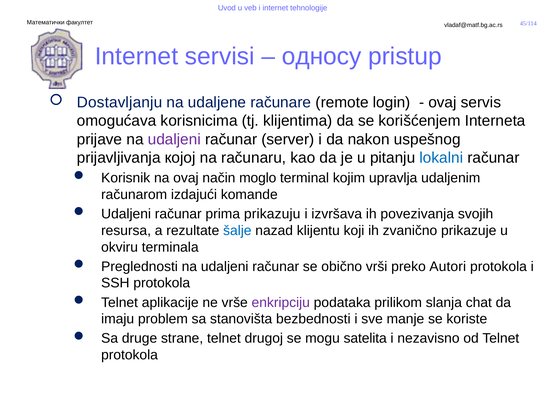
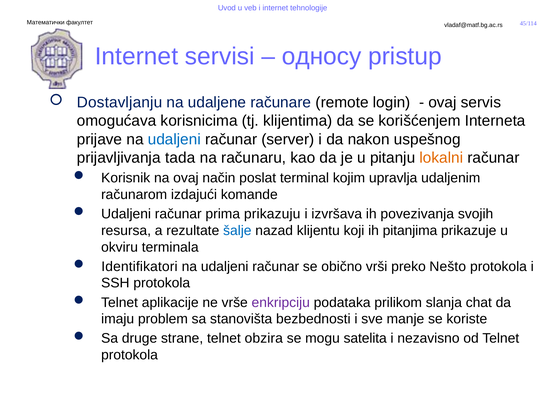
udaljeni at (174, 139) colour: purple -> blue
којој: којој -> tada
lokalni colour: blue -> orange
moglo: moglo -> poslat
zvanično: zvanično -> pitanjima
Preglednosti: Preglednosti -> Identifikatori
Autori: Autori -> Nešto
drugoj: drugoj -> obzira
